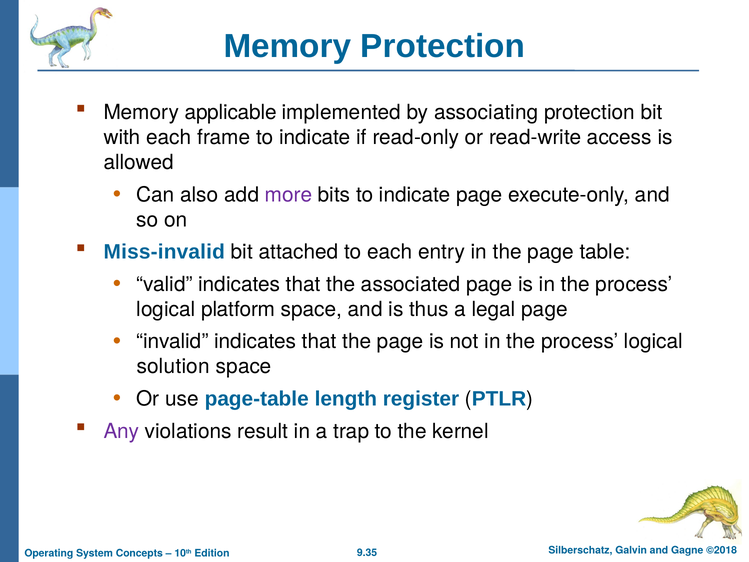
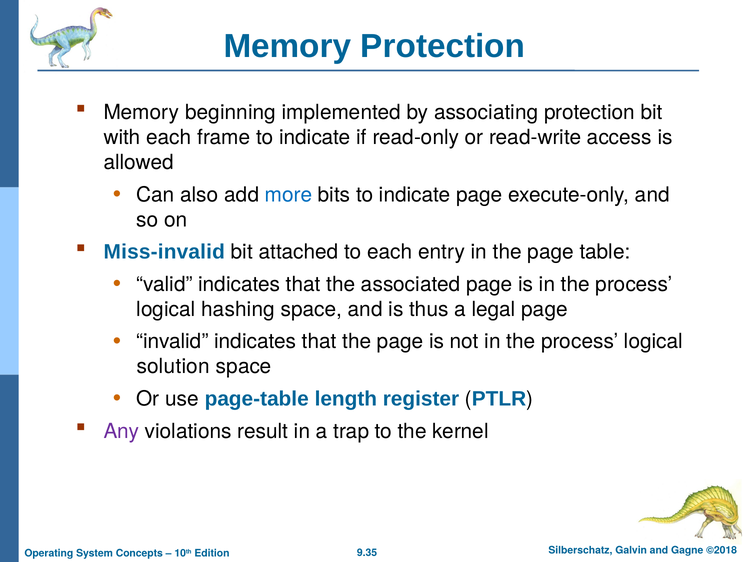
applicable: applicable -> beginning
more colour: purple -> blue
platform: platform -> hashing
